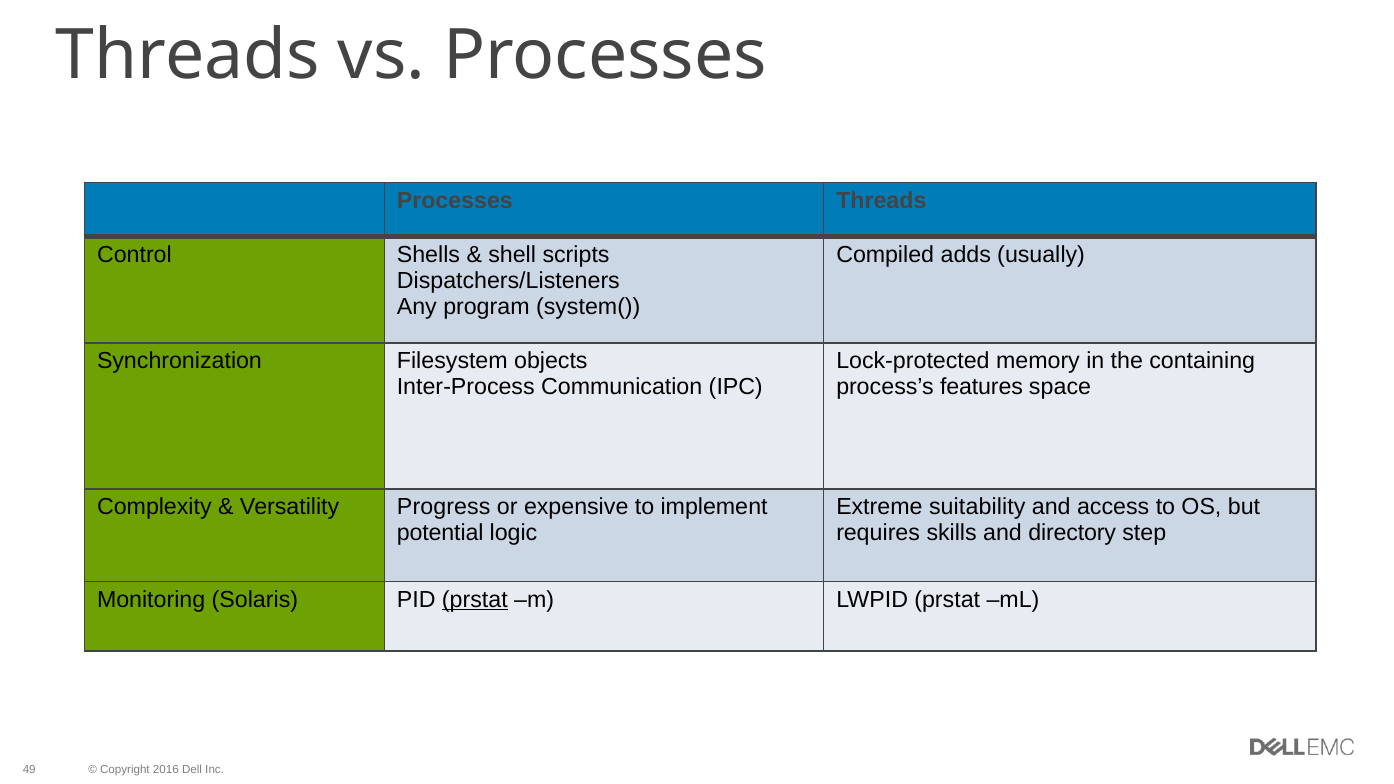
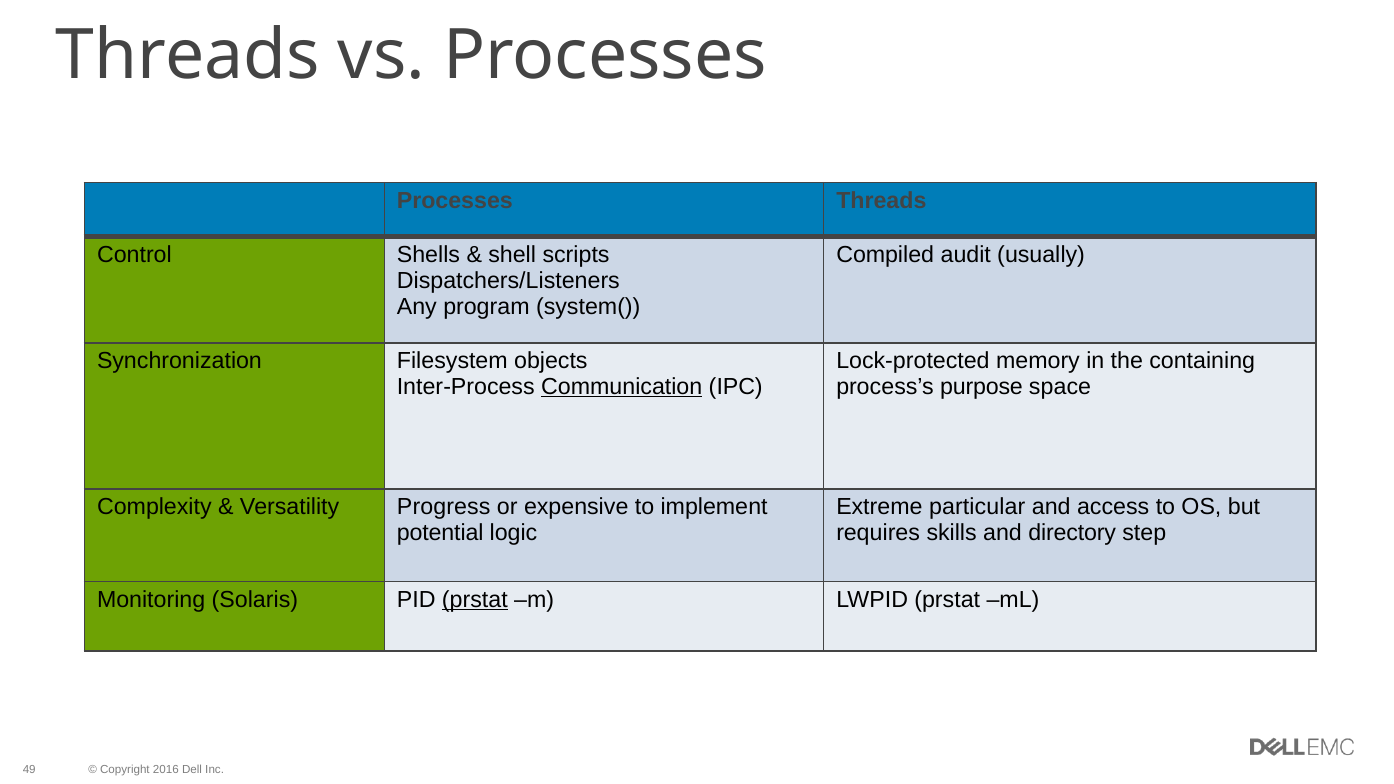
adds: adds -> audit
Communication underline: none -> present
features: features -> purpose
suitability: suitability -> particular
